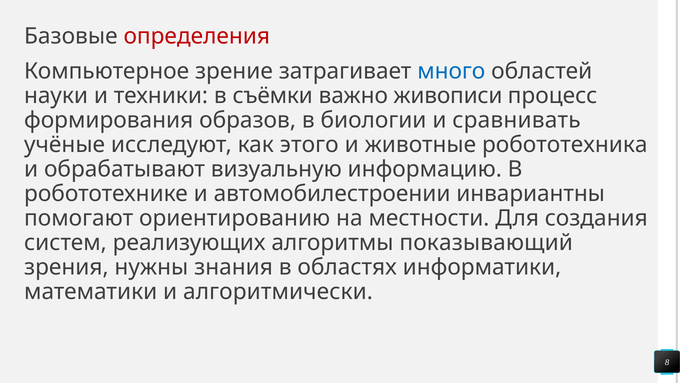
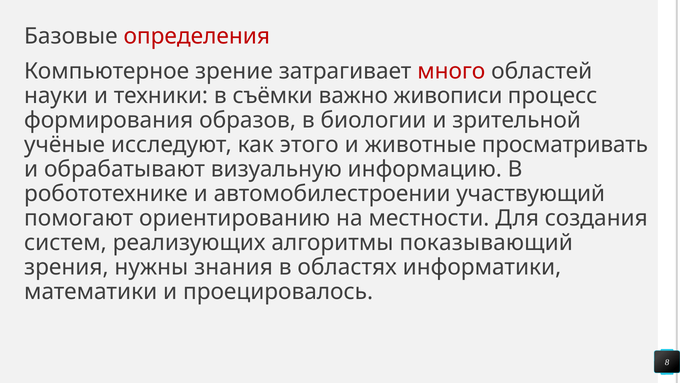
много colour: blue -> red
сравнивать: сравнивать -> зрительной
робототехника: робототехника -> просматривать
инвариантны: инвариантны -> участвующий
алгоритмически: алгоритмически -> проецировалось
